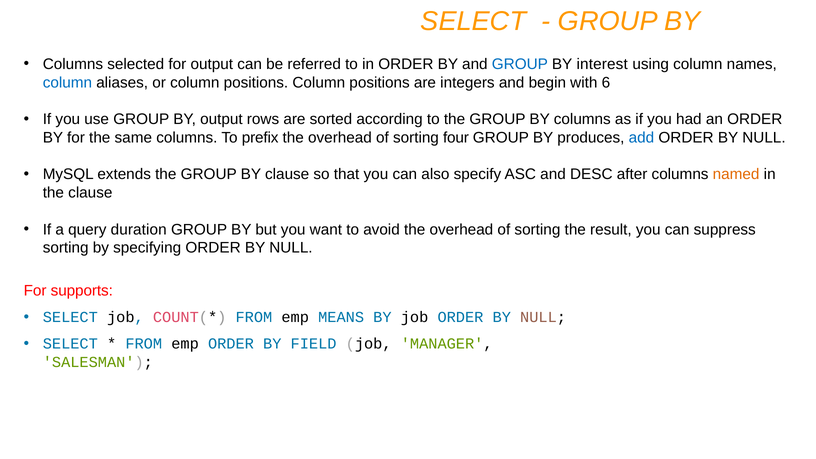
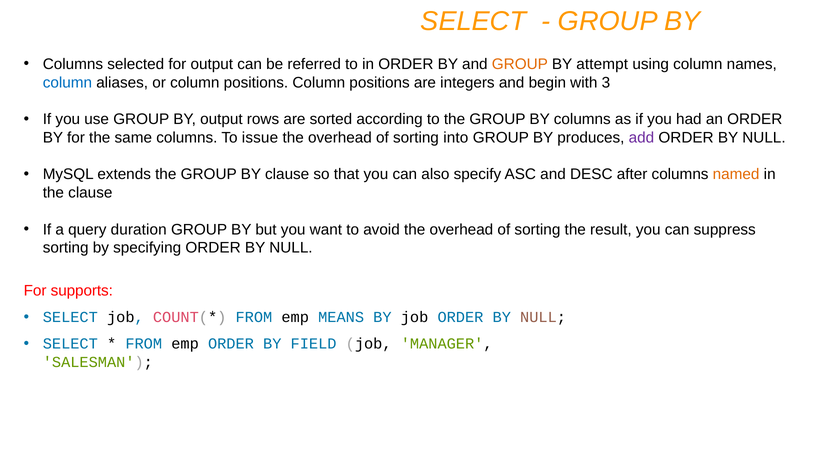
GROUP at (520, 64) colour: blue -> orange
interest: interest -> attempt
6: 6 -> 3
prefix: prefix -> issue
four: four -> into
add colour: blue -> purple
